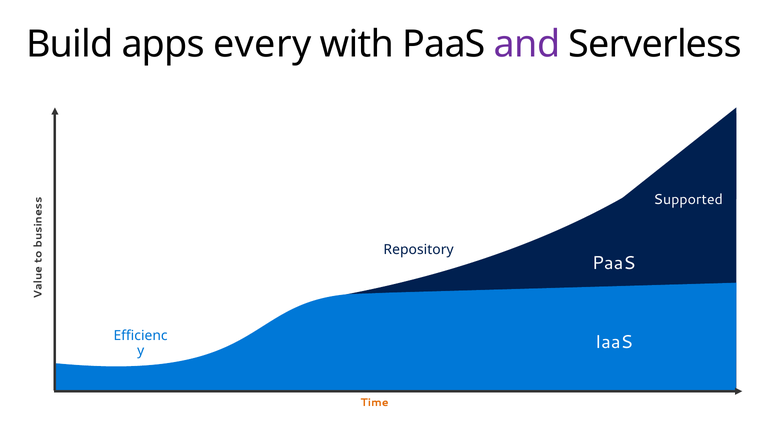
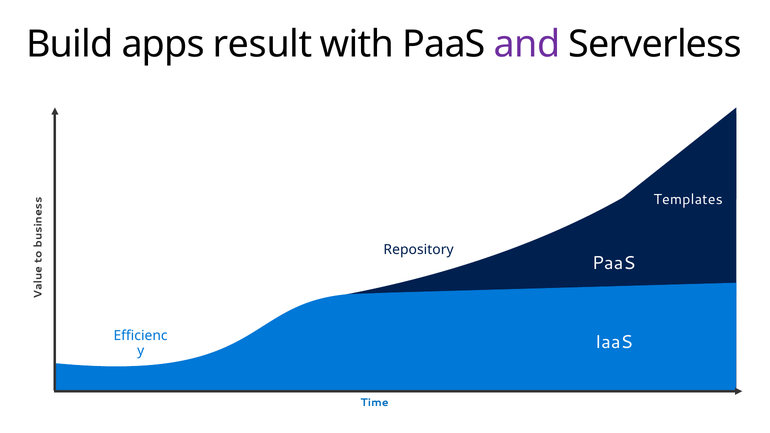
every: every -> result
Supported: Supported -> Templates
Time colour: orange -> blue
